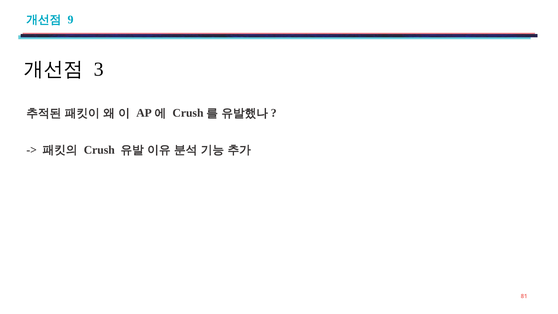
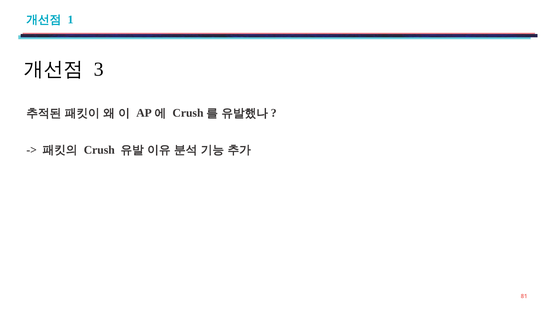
9: 9 -> 1
